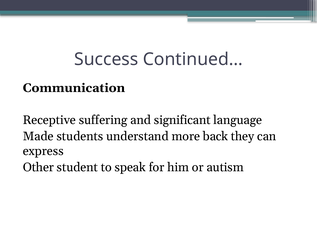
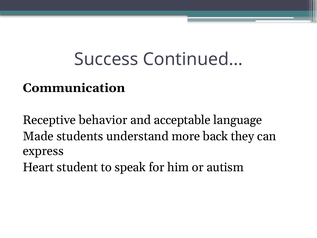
suffering: suffering -> behavior
significant: significant -> acceptable
Other: Other -> Heart
